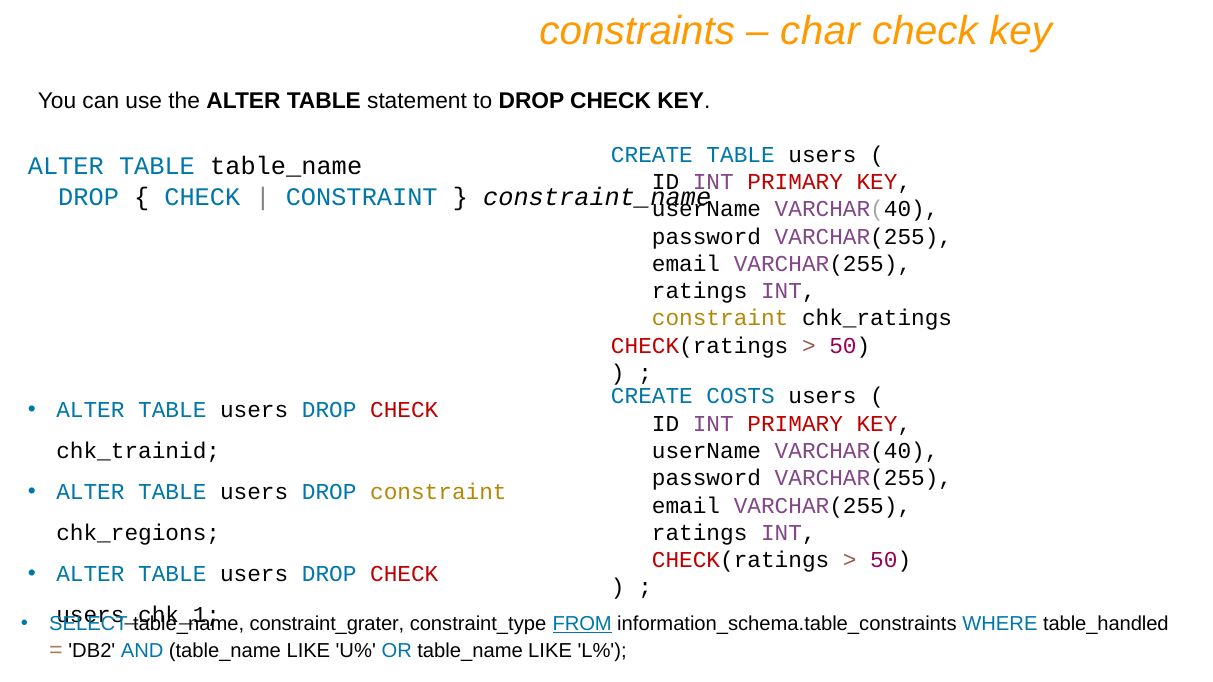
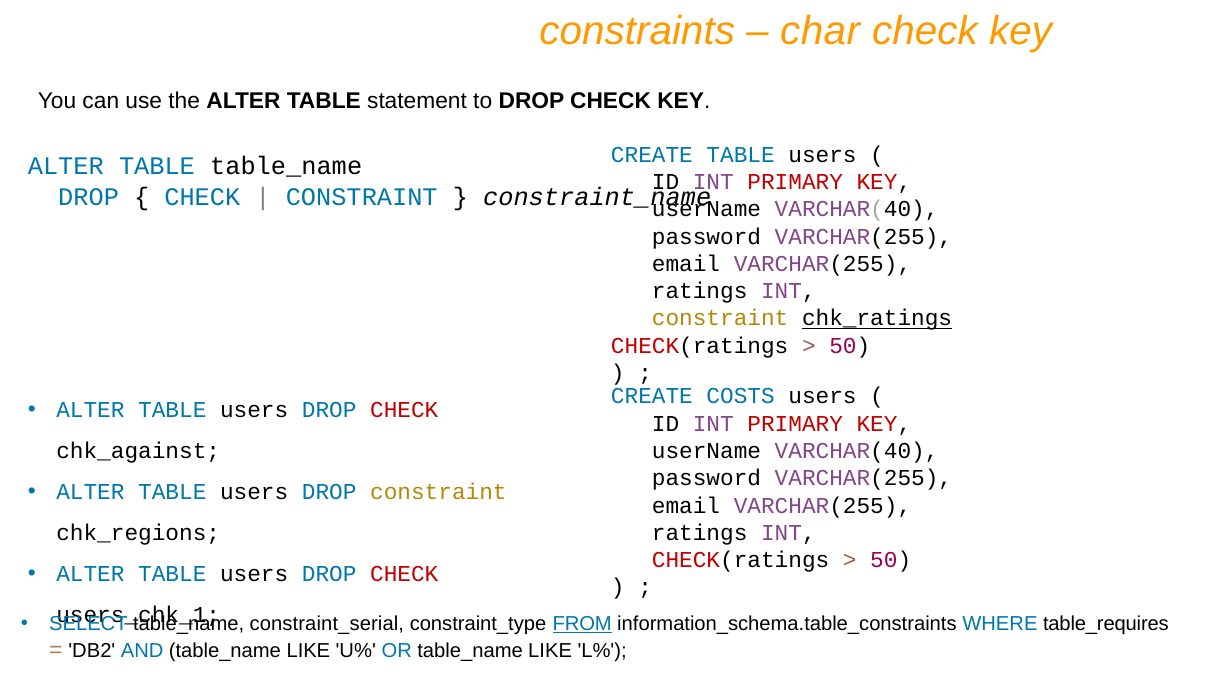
chk_ratings underline: none -> present
chk_trainid: chk_trainid -> chk_against
constraint_grater: constraint_grater -> constraint_serial
table_handled: table_handled -> table_requires
